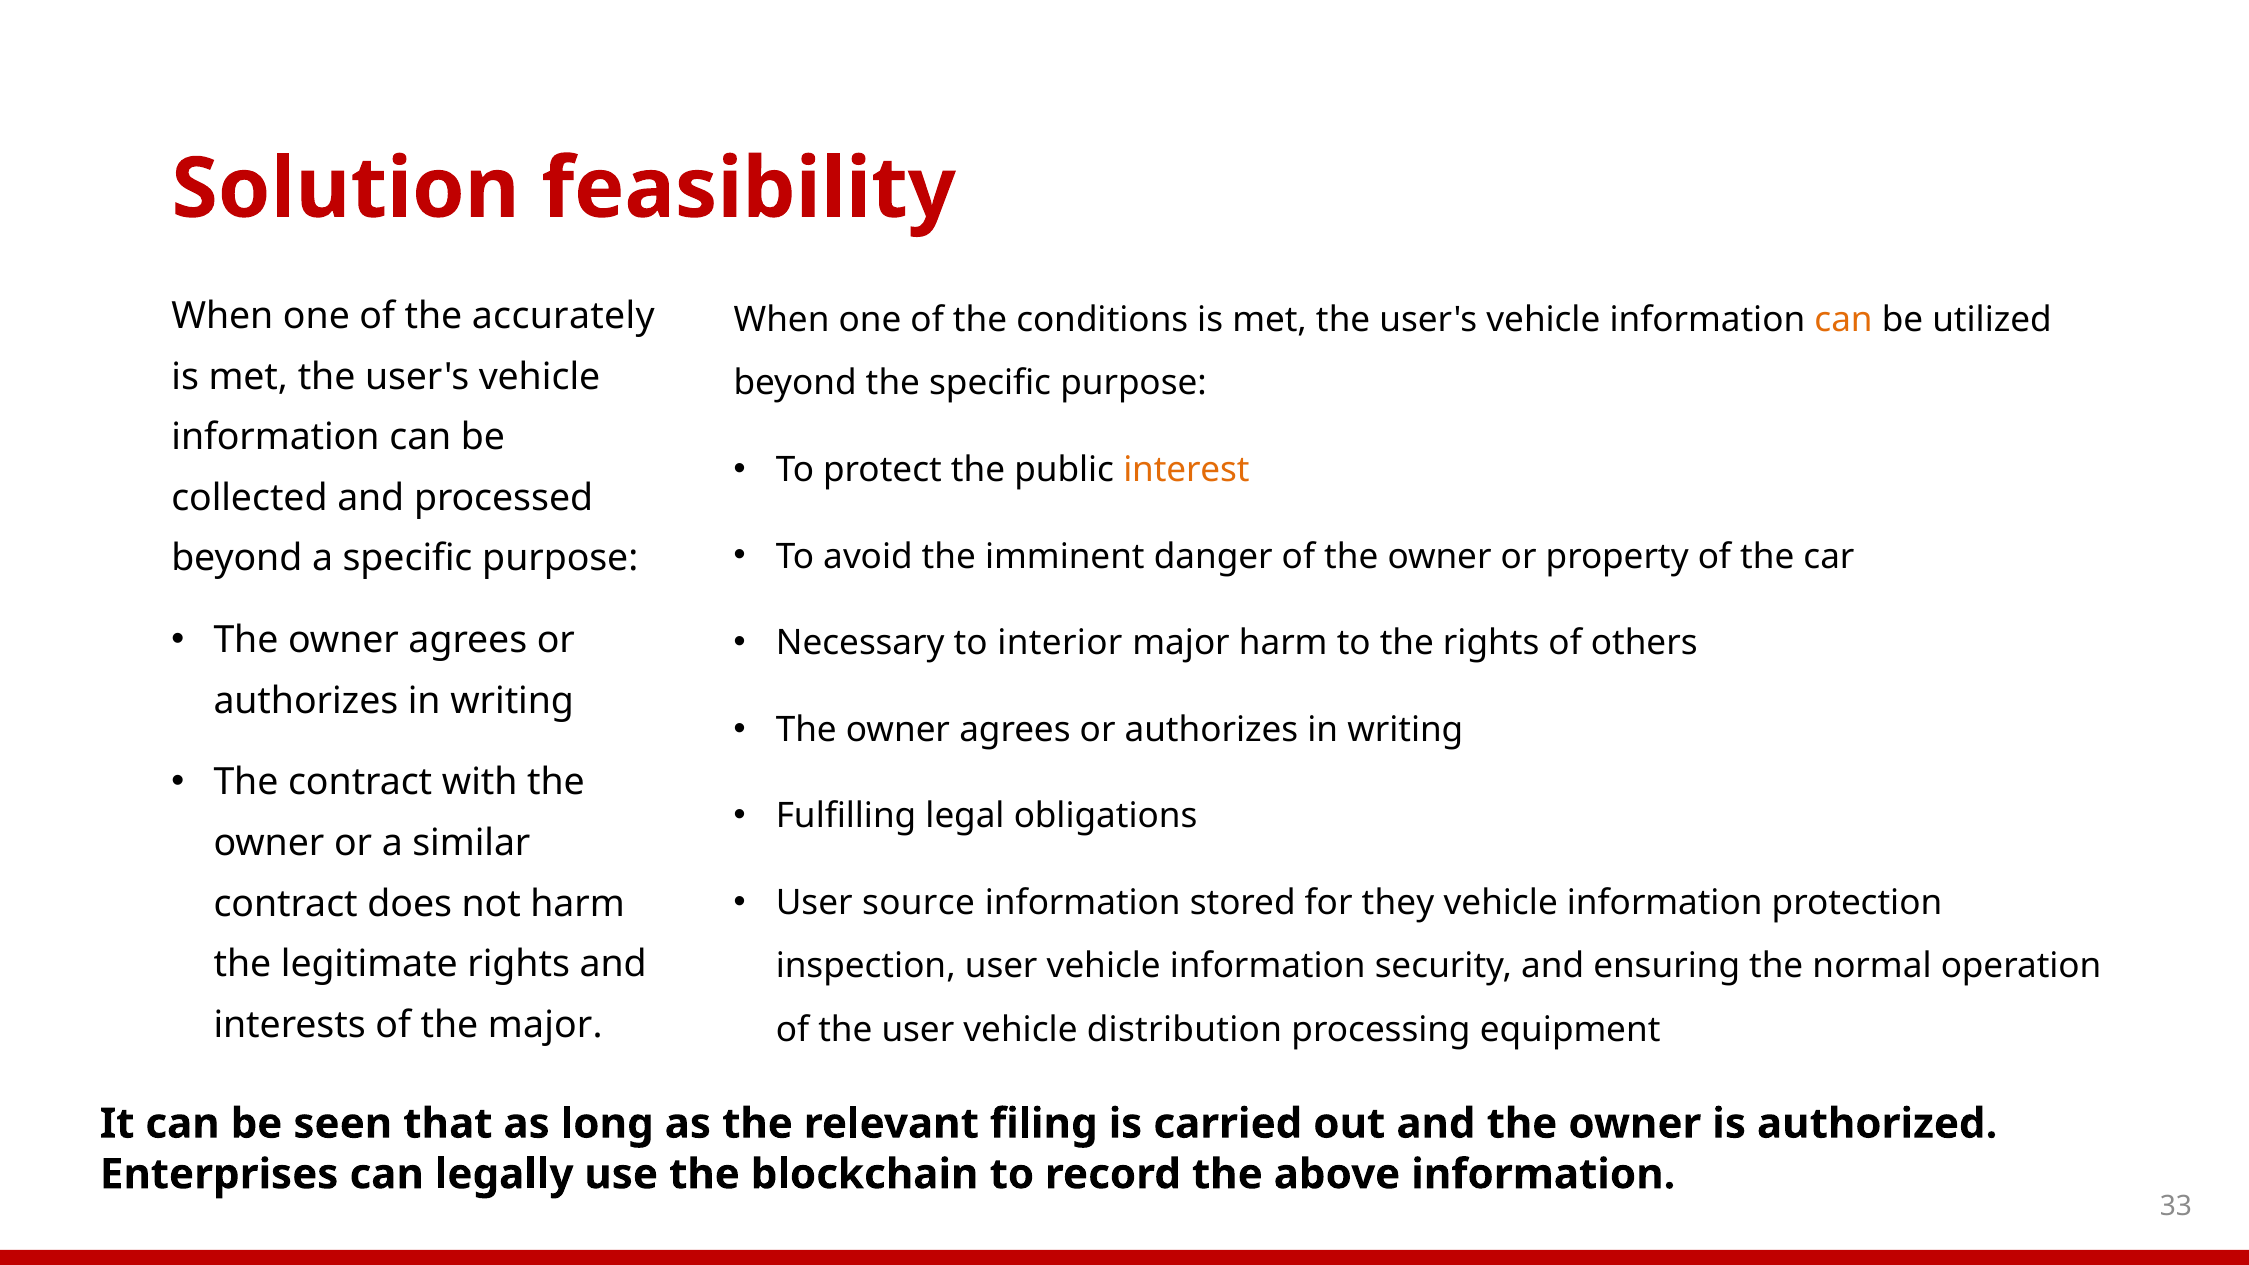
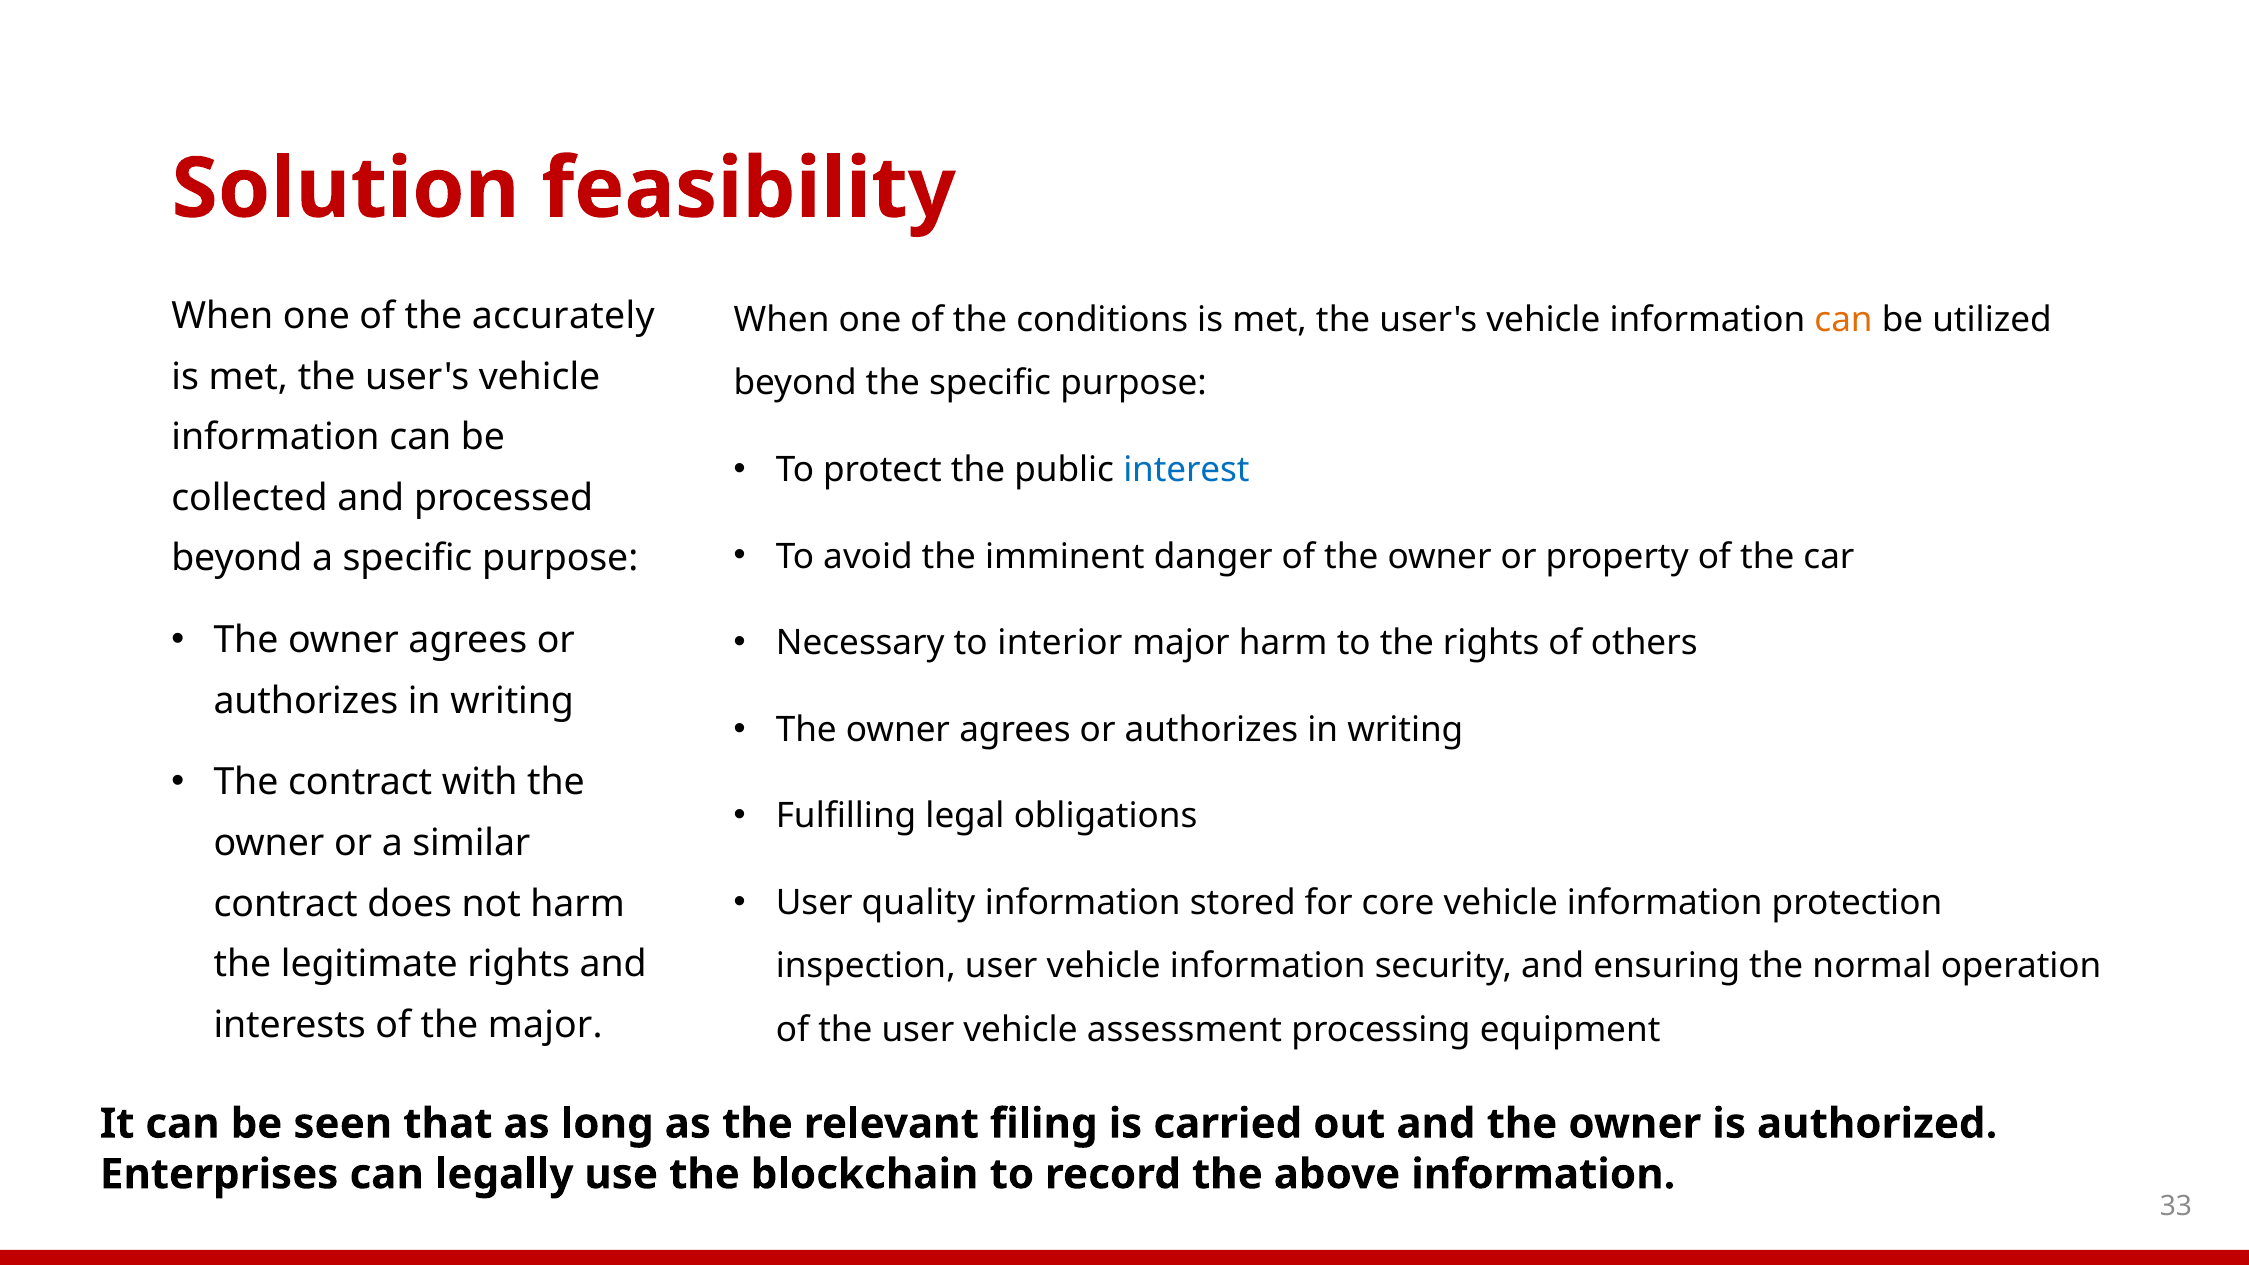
interest colour: orange -> blue
source: source -> quality
they: they -> core
distribution: distribution -> assessment
